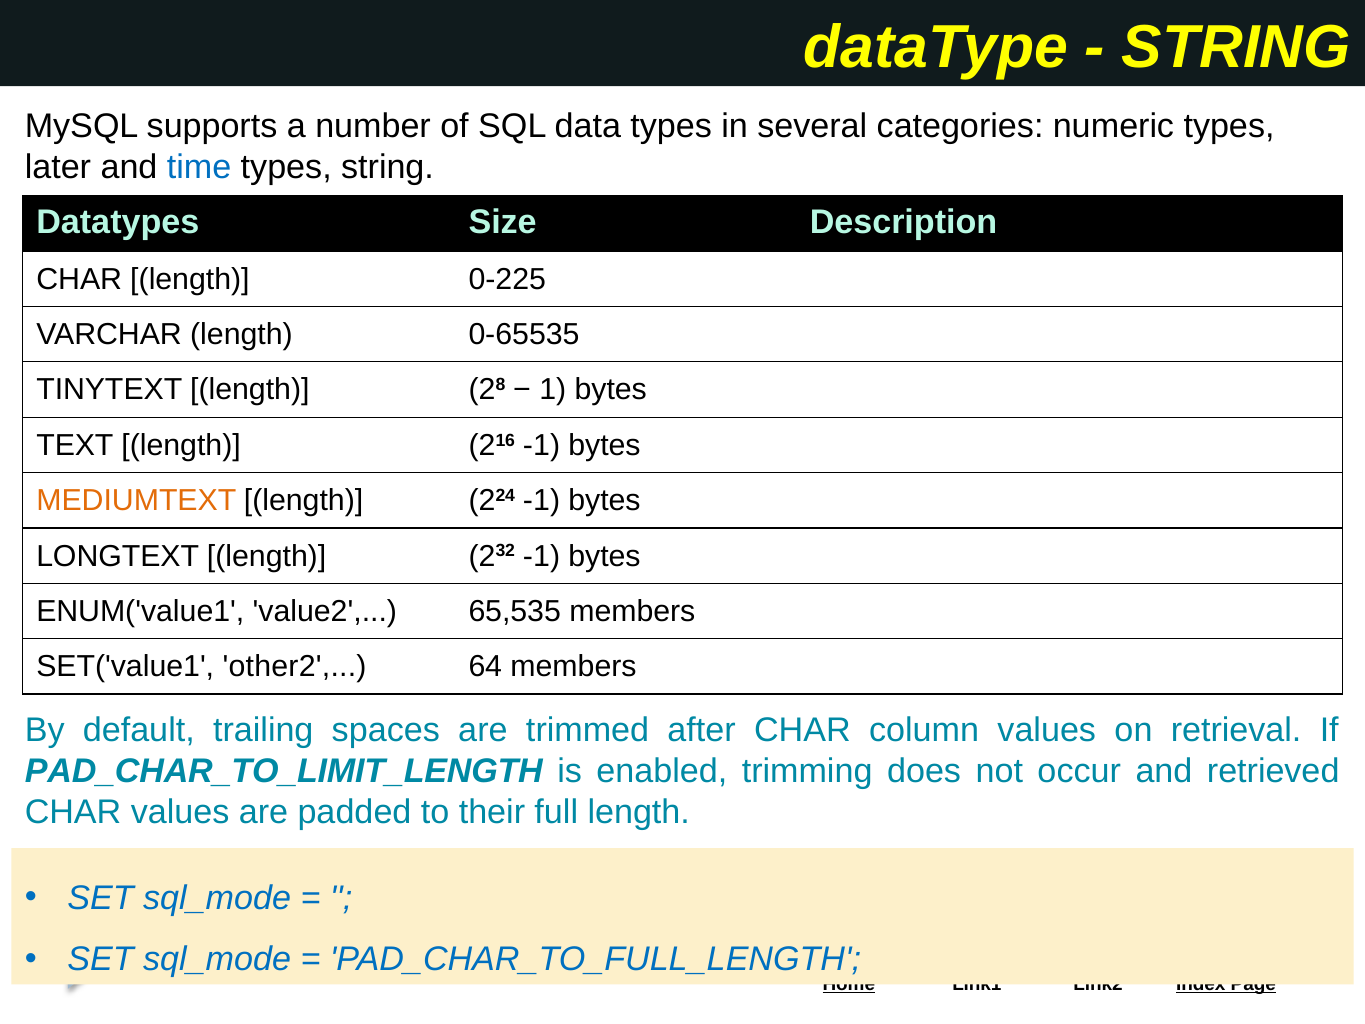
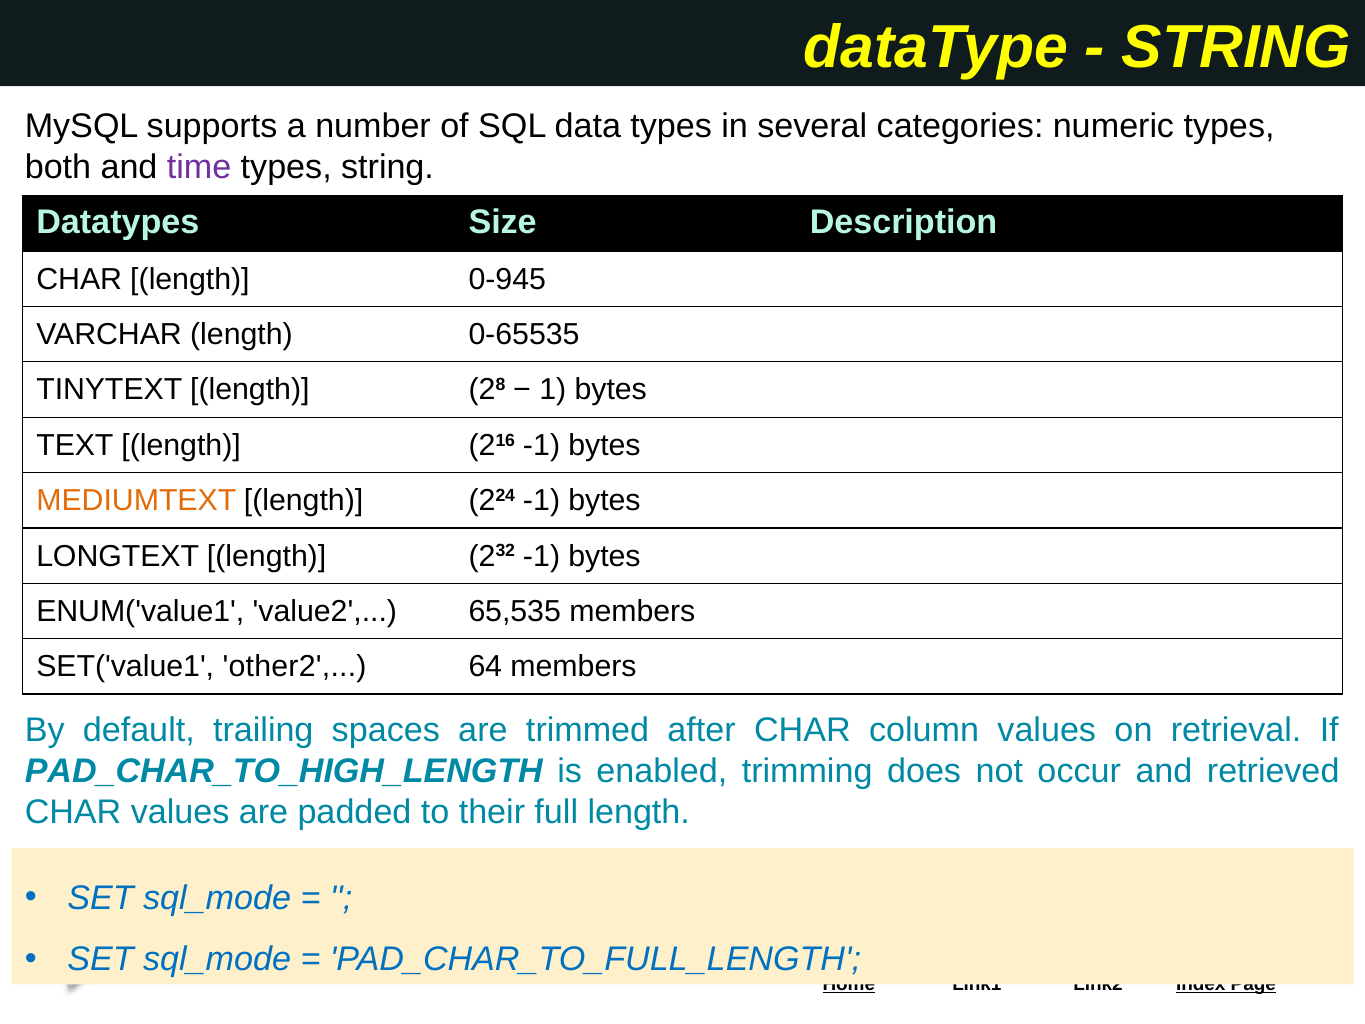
later: later -> both
time colour: blue -> purple
0-225: 0-225 -> 0-945
PAD_CHAR_TO_LIMIT_LENGTH: PAD_CHAR_TO_LIMIT_LENGTH -> PAD_CHAR_TO_HIGH_LENGTH
